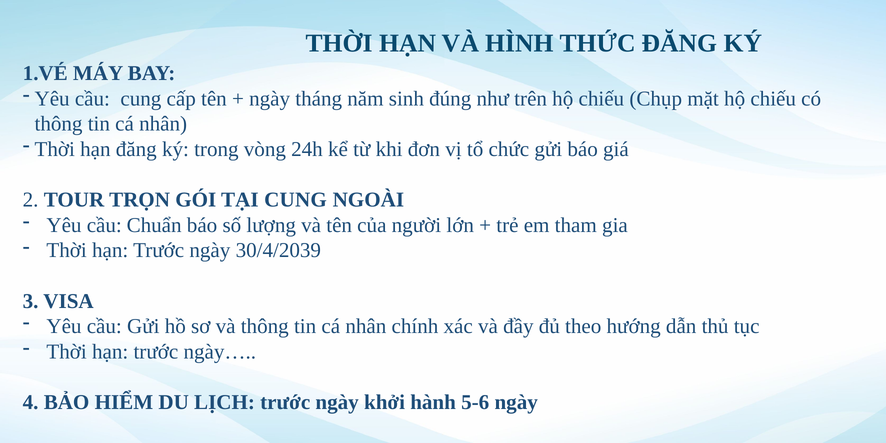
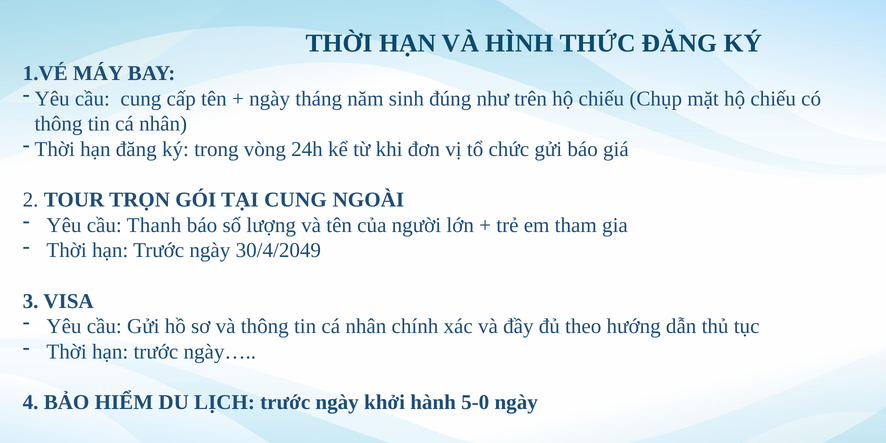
Chuẩn: Chuẩn -> Thanh
30/4/2039: 30/4/2039 -> 30/4/2049
5-6: 5-6 -> 5-0
